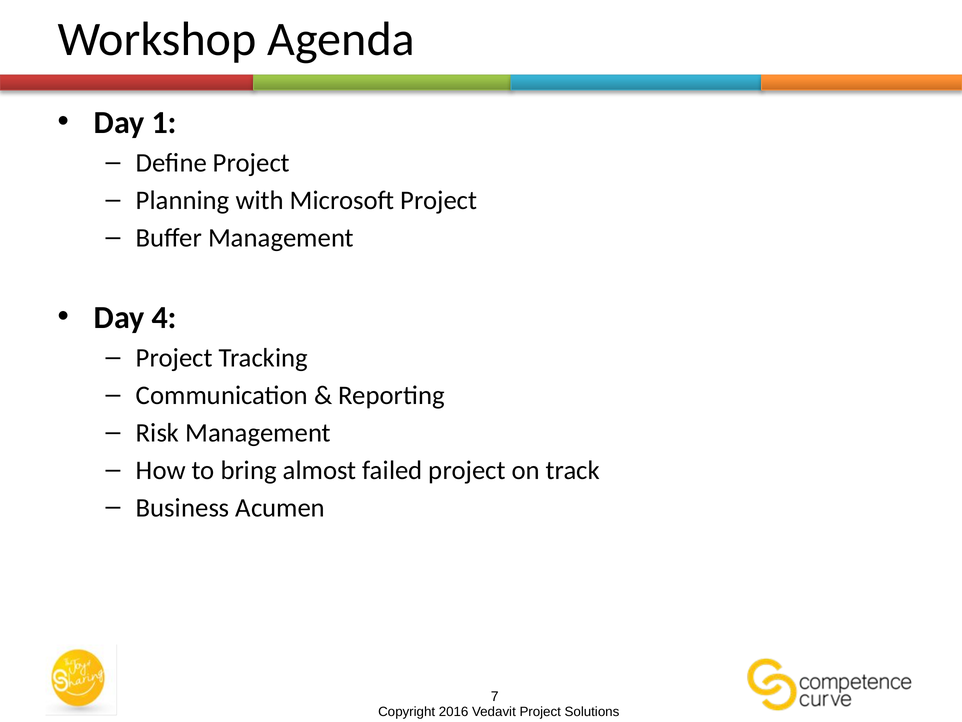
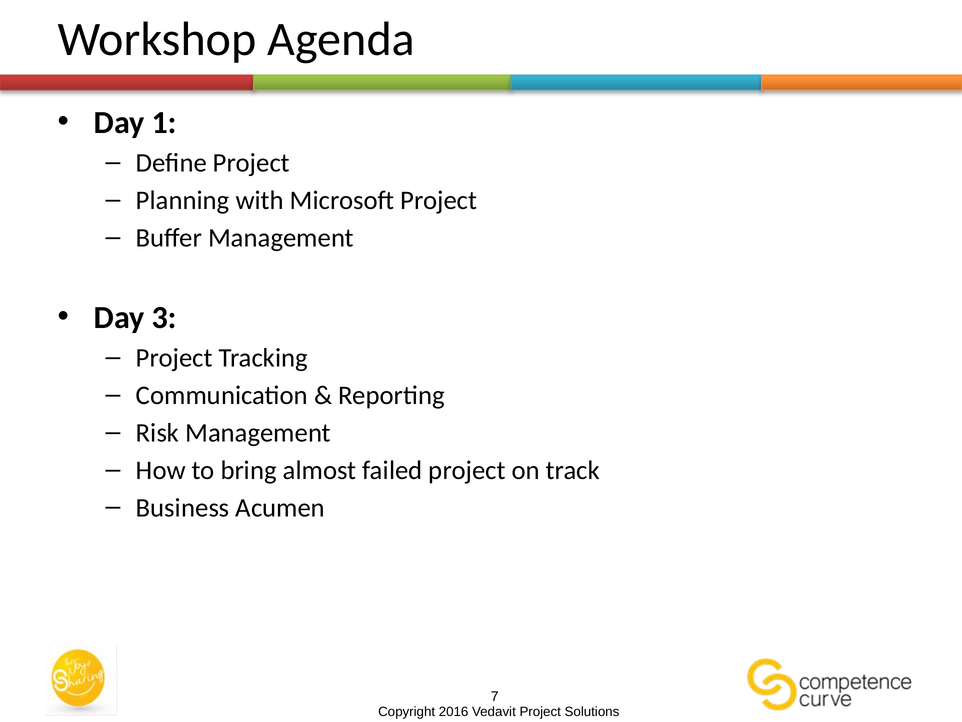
4: 4 -> 3
